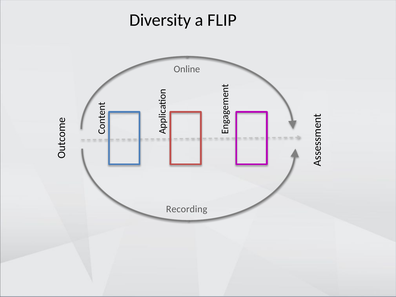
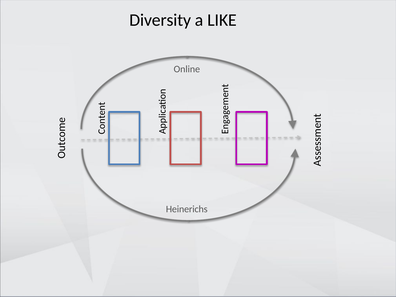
FLIP: FLIP -> LIKE
Recording: Recording -> Heinerichs
